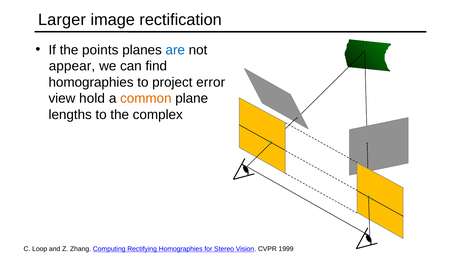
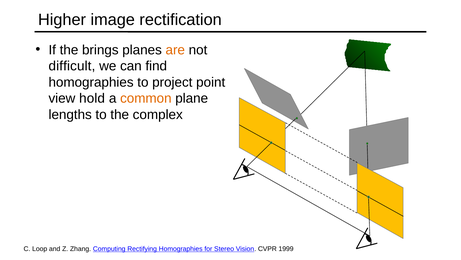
Larger: Larger -> Higher
points: points -> brings
are colour: blue -> orange
appear: appear -> difficult
error: error -> point
